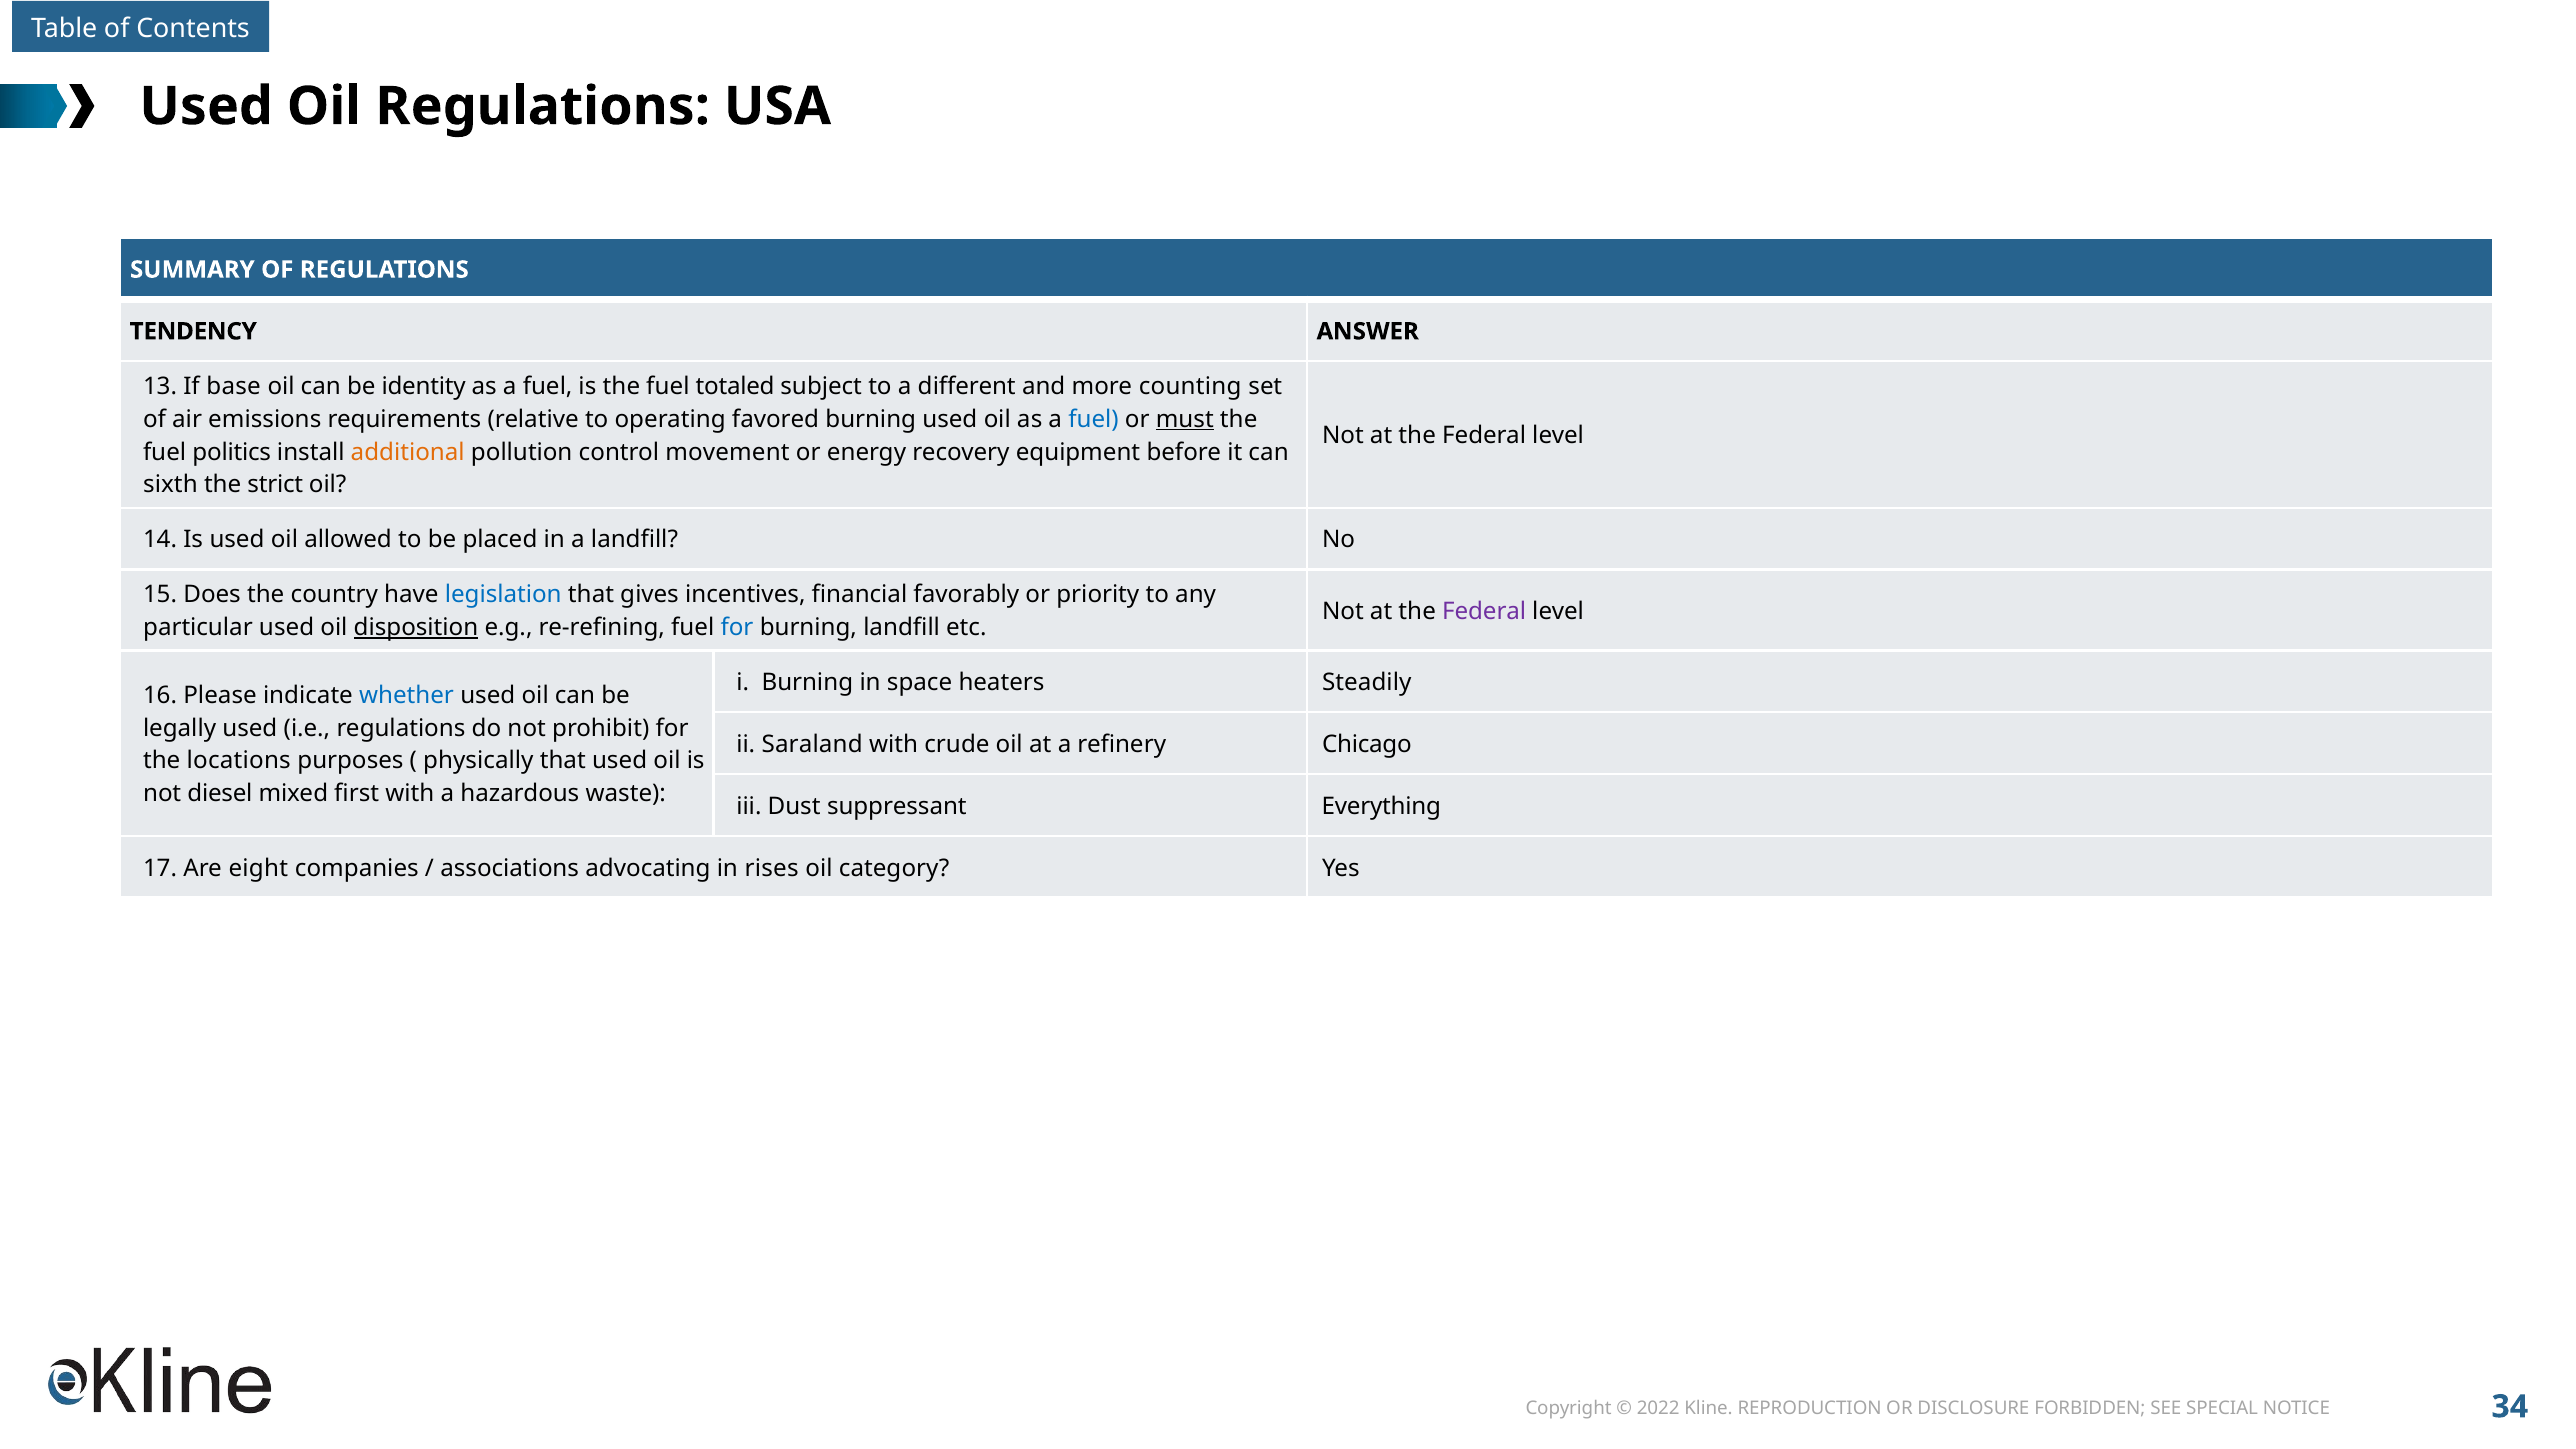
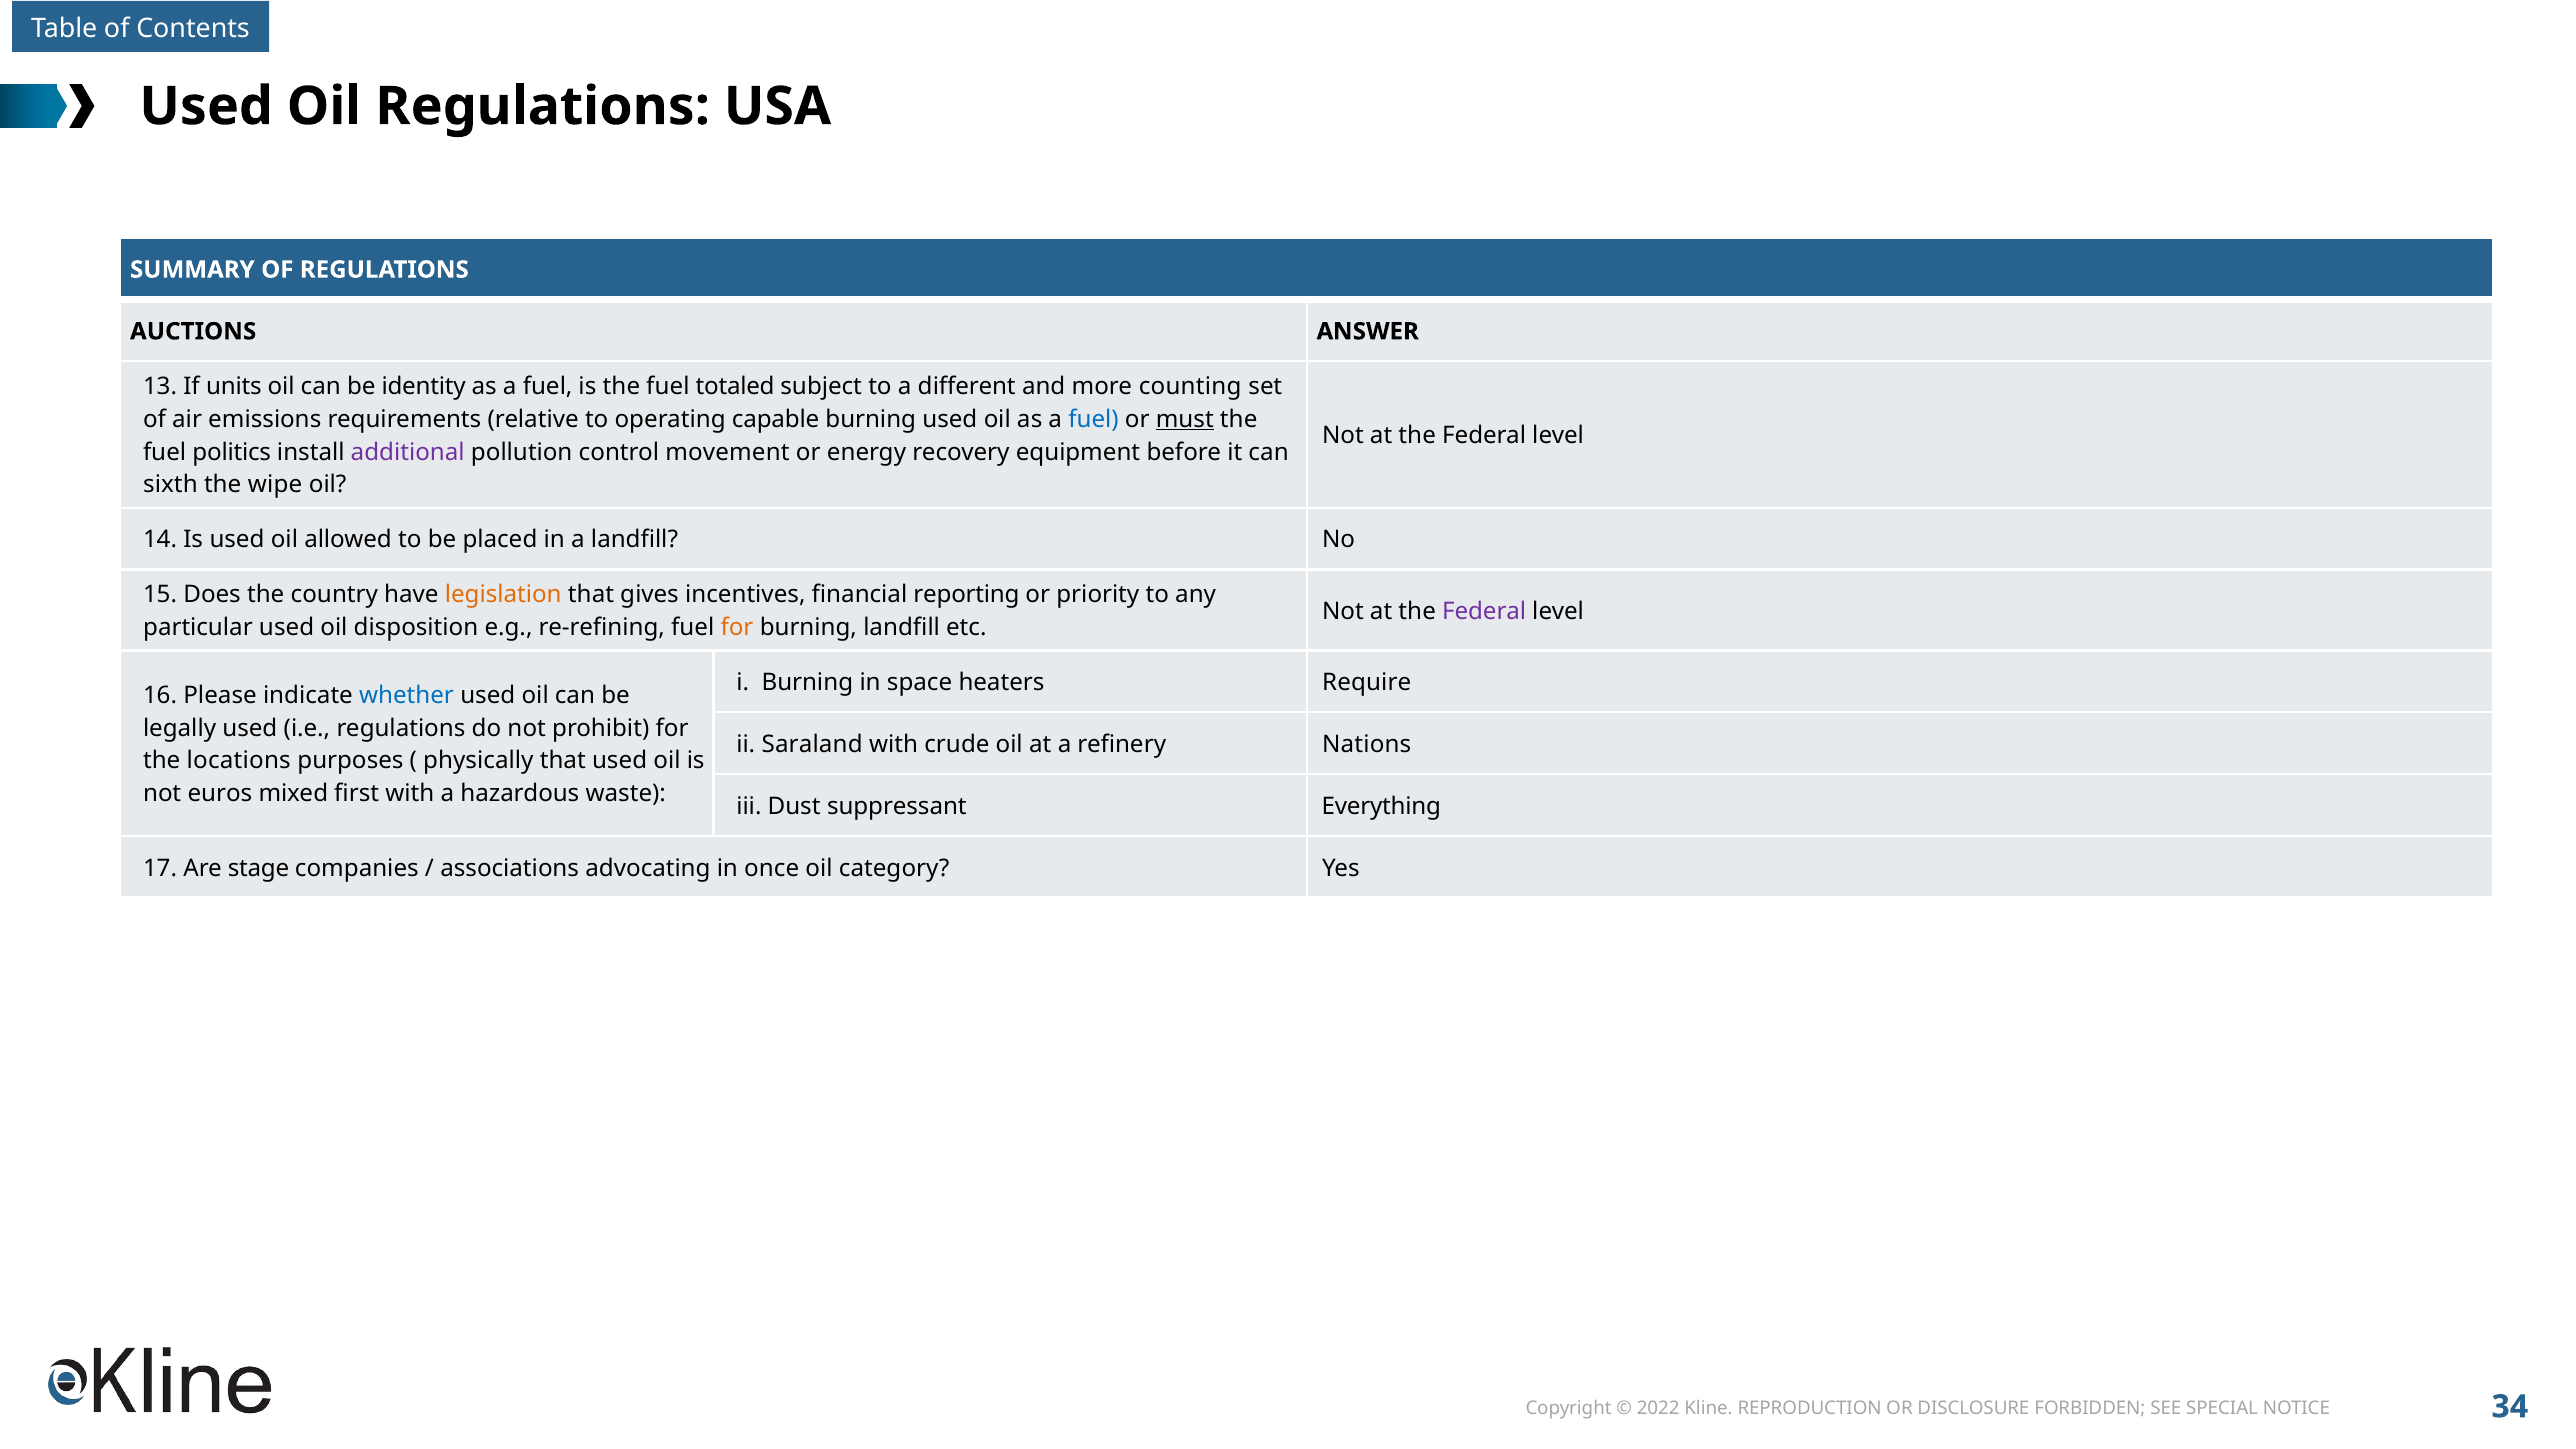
TENDENCY: TENDENCY -> AUCTIONS
base: base -> units
favored: favored -> capable
additional colour: orange -> purple
strict: strict -> wipe
legislation colour: blue -> orange
favorably: favorably -> reporting
disposition underline: present -> none
for at (737, 628) colour: blue -> orange
Steadily: Steadily -> Require
Chicago: Chicago -> Nations
diesel: diesel -> euros
eight: eight -> stage
rises: rises -> once
